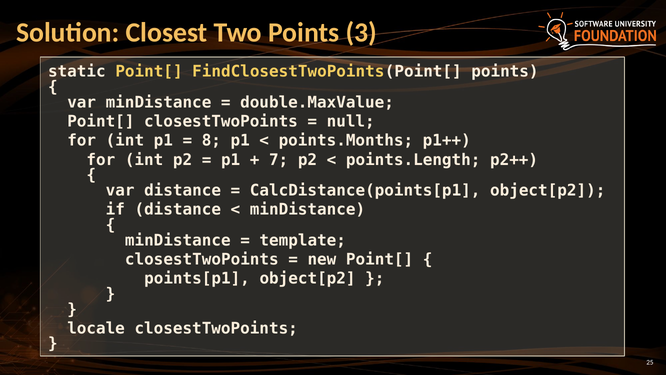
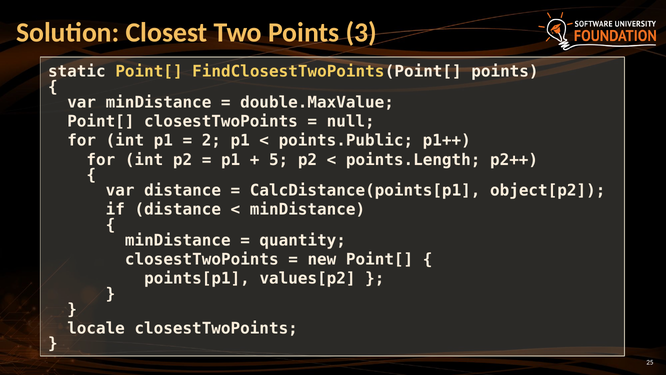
8: 8 -> 2
points.Months: points.Months -> points.Public
7: 7 -> 5
template: template -> quantity
points[p1 object[p2: object[p2 -> values[p2
